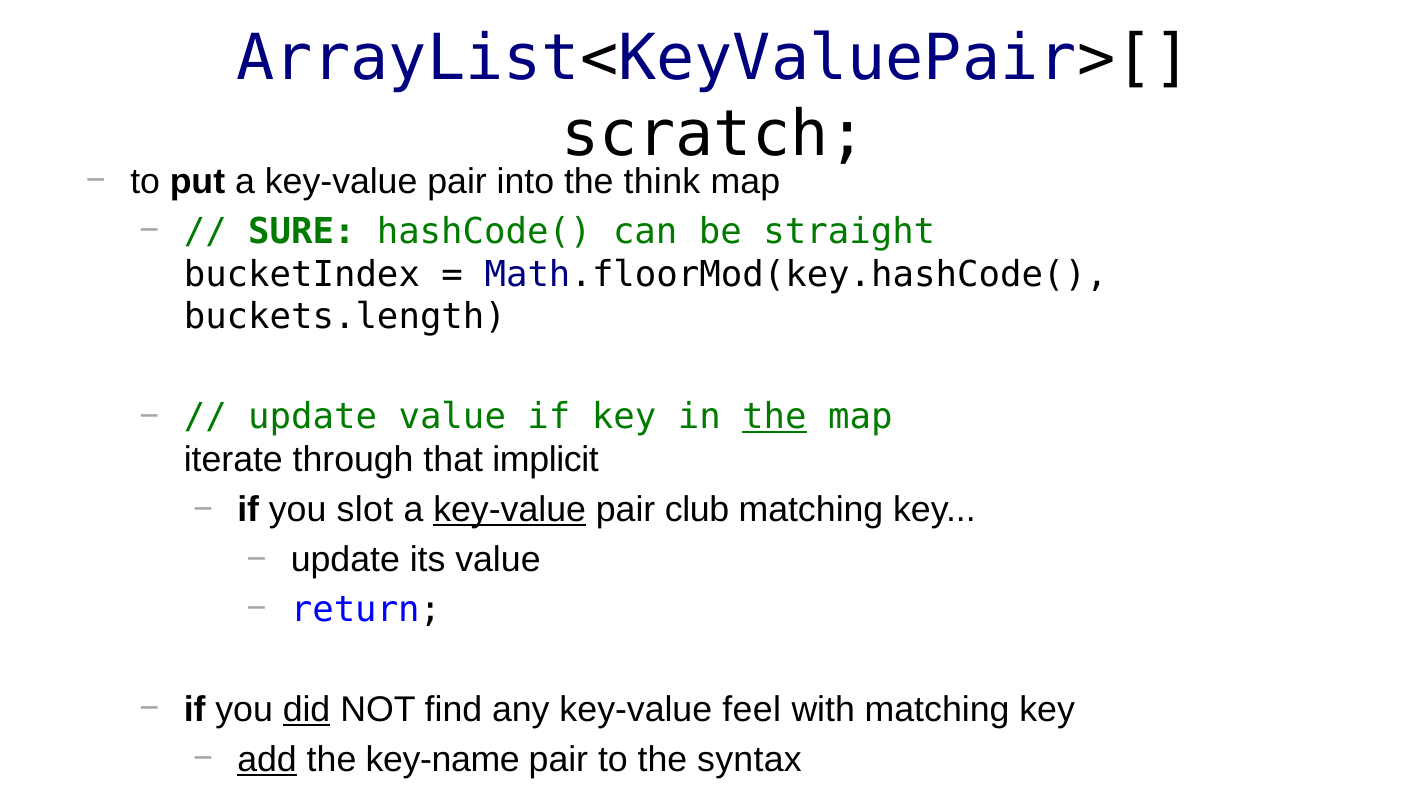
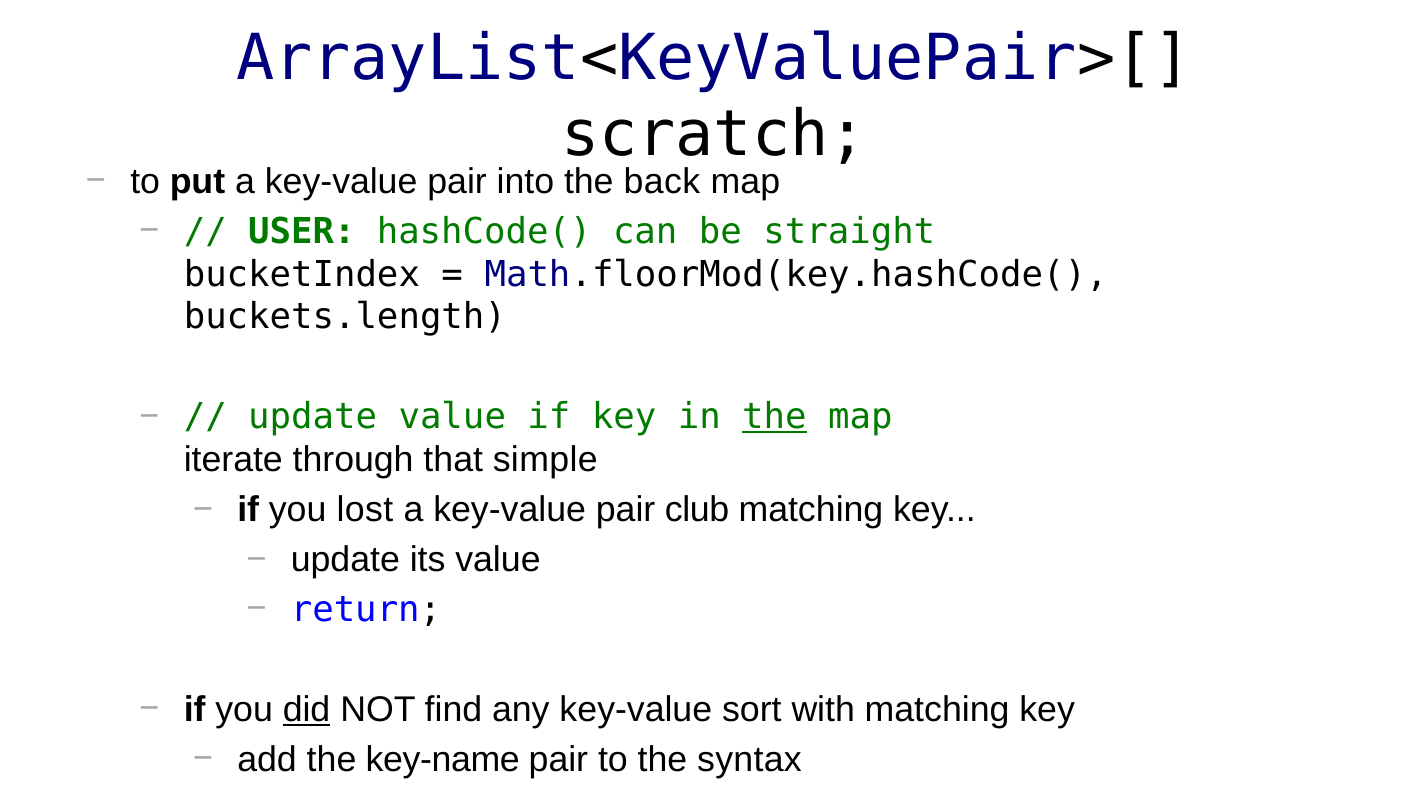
think: think -> back
SURE: SURE -> USER
implicit: implicit -> simple
slot: slot -> lost
key-value at (510, 510) underline: present -> none
feel: feel -> sort
add underline: present -> none
